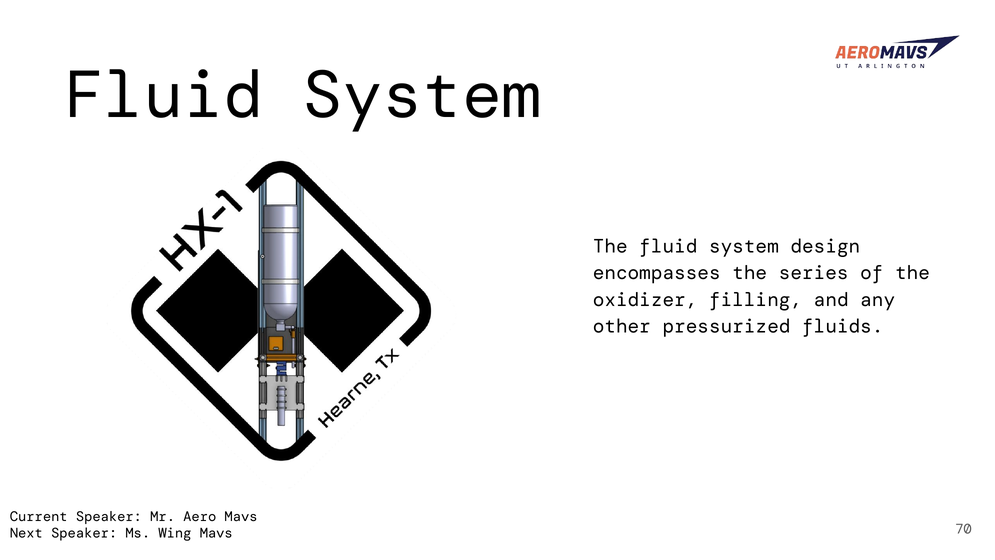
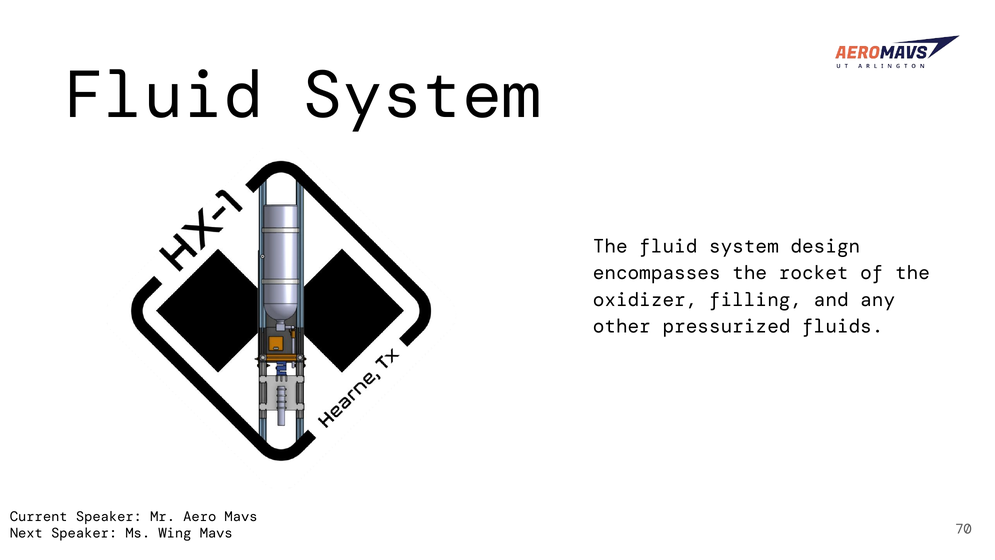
series: series -> rocket
